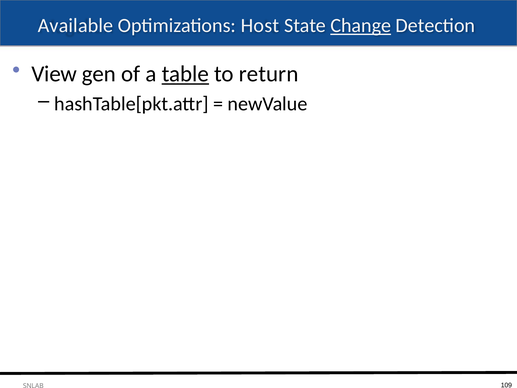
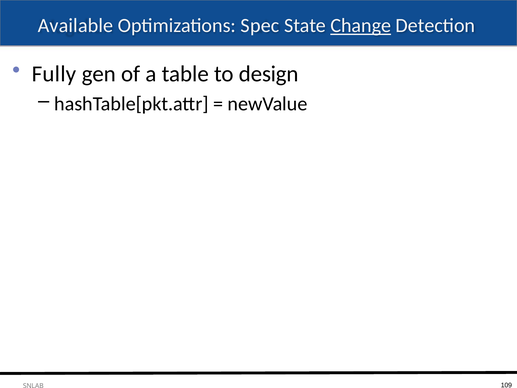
Host: Host -> Spec
View: View -> Fully
table underline: present -> none
return: return -> design
